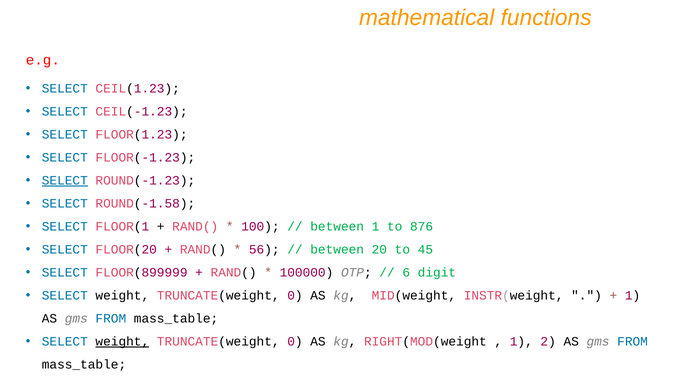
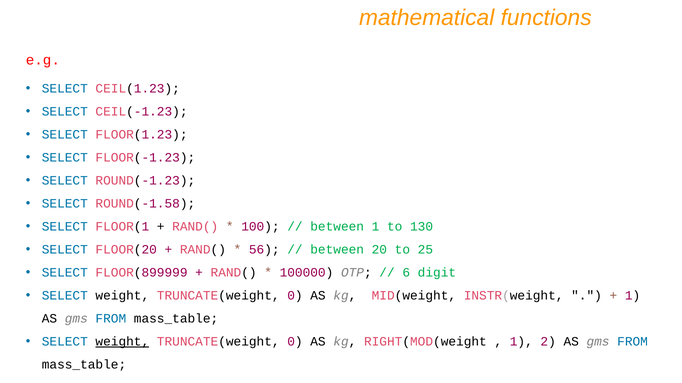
SELECT at (65, 181) underline: present -> none
876: 876 -> 130
45: 45 -> 25
